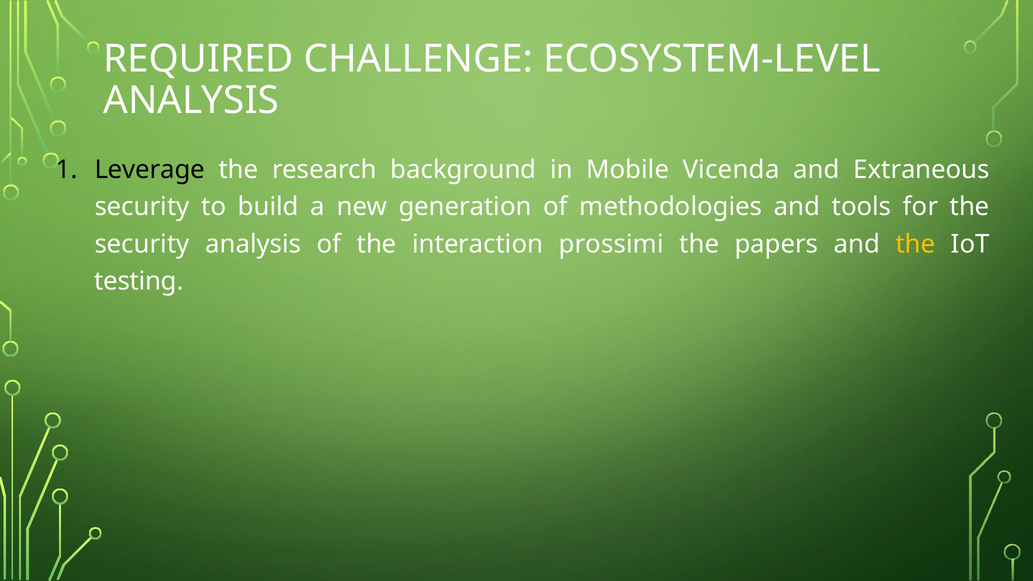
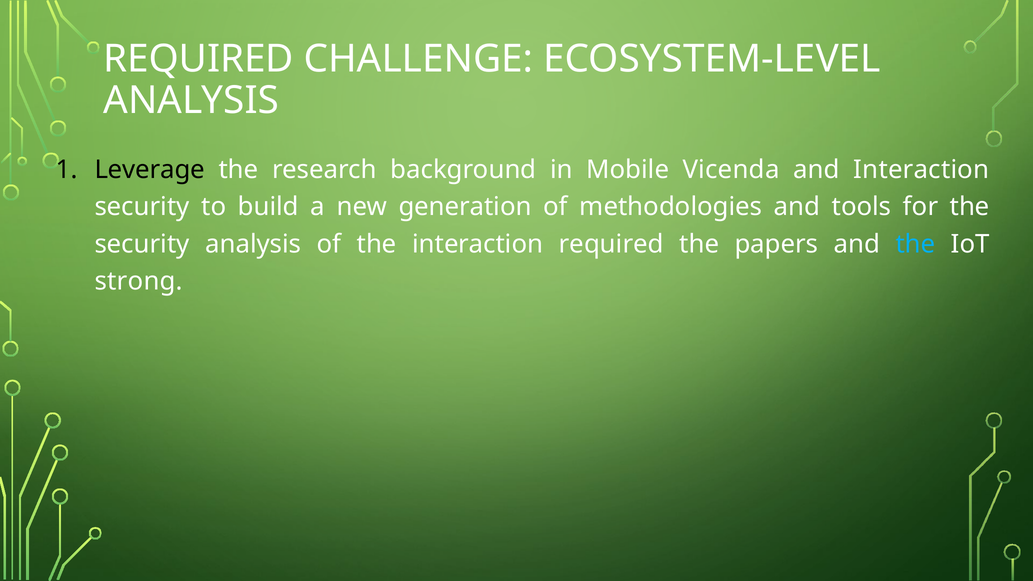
and Extraneous: Extraneous -> Interaction
interaction prossimi: prossimi -> required
the at (915, 244) colour: yellow -> light blue
testing: testing -> strong
